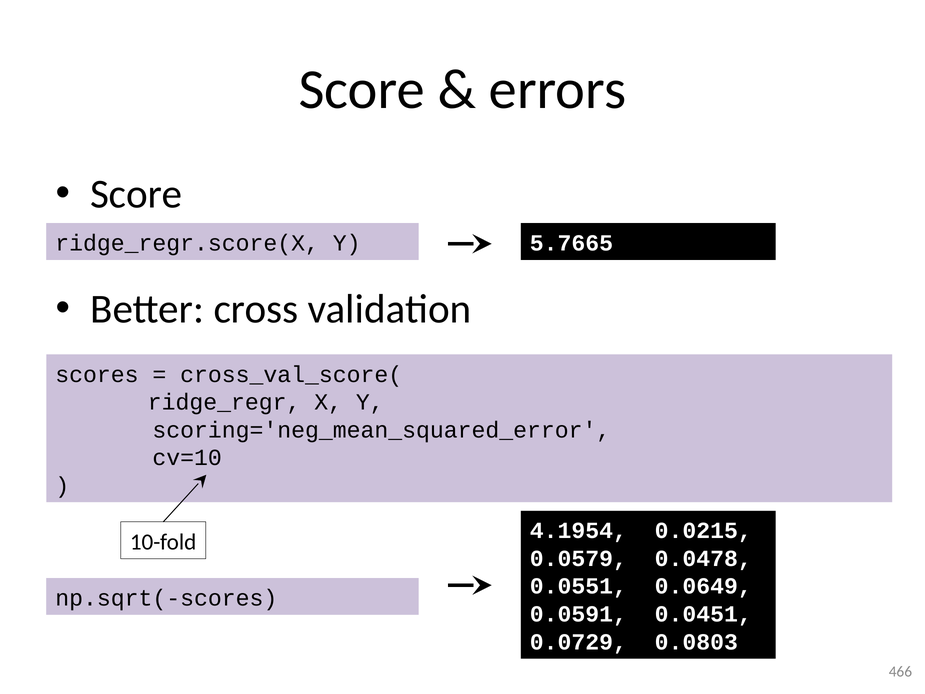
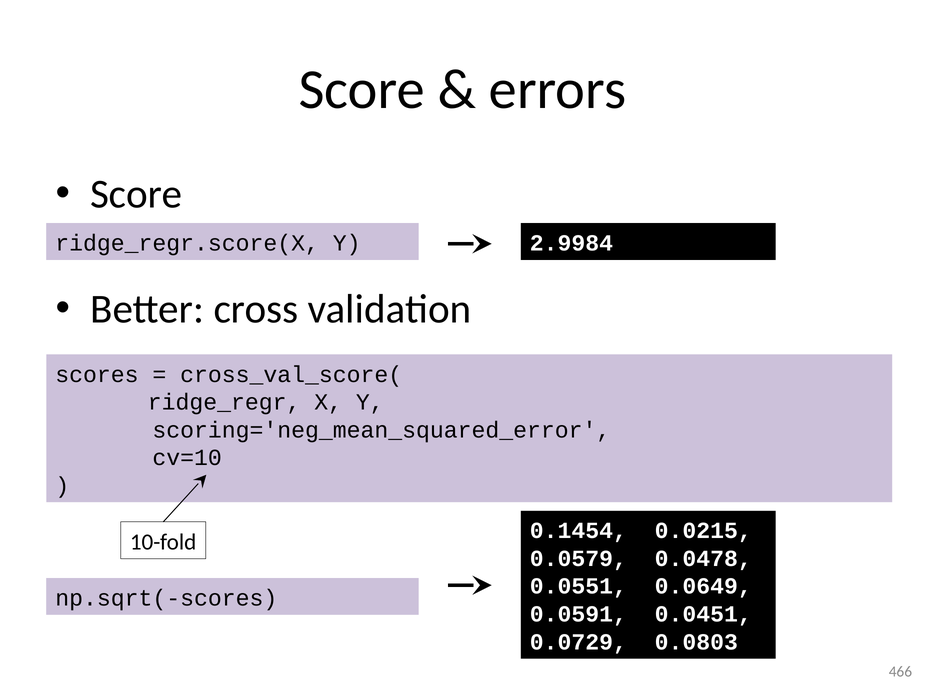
5.7665: 5.7665 -> 2.9984
4.1954: 4.1954 -> 0.1454
